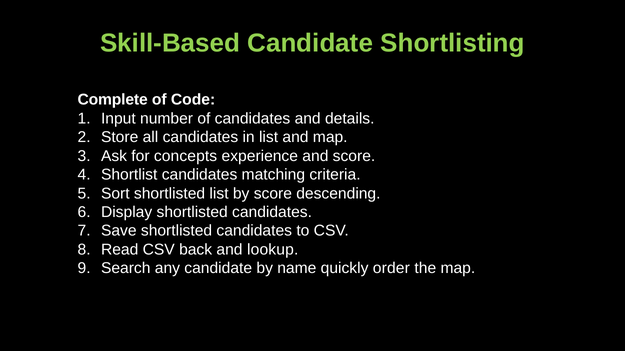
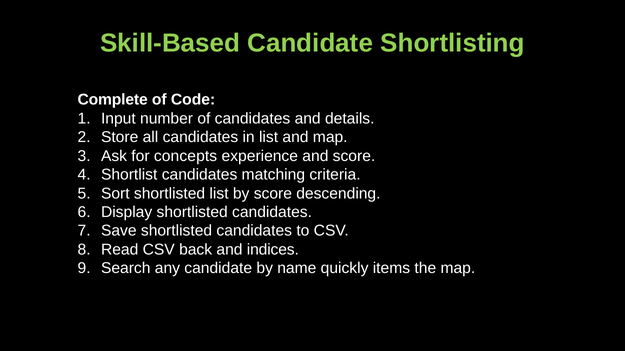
lookup: lookup -> indices
order: order -> items
